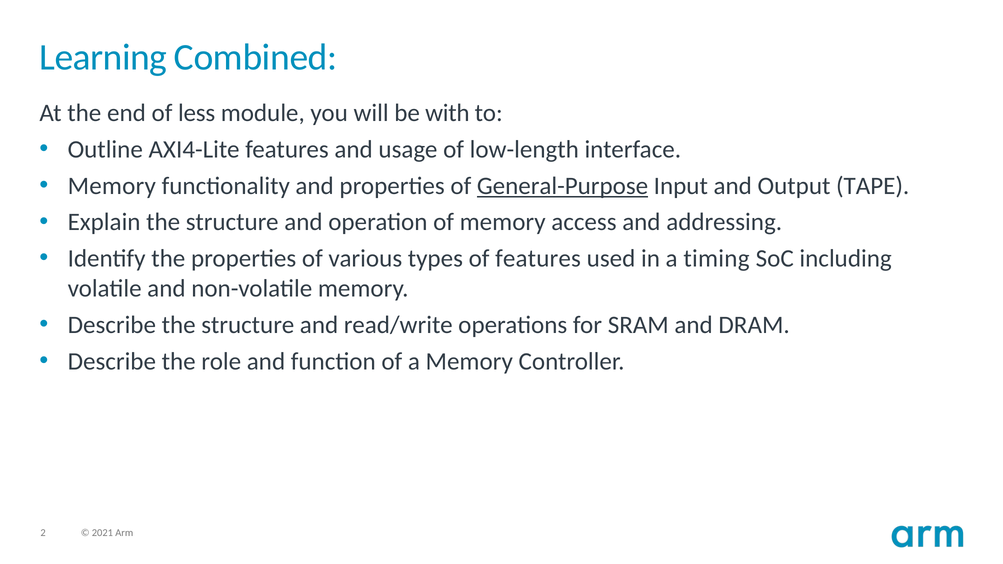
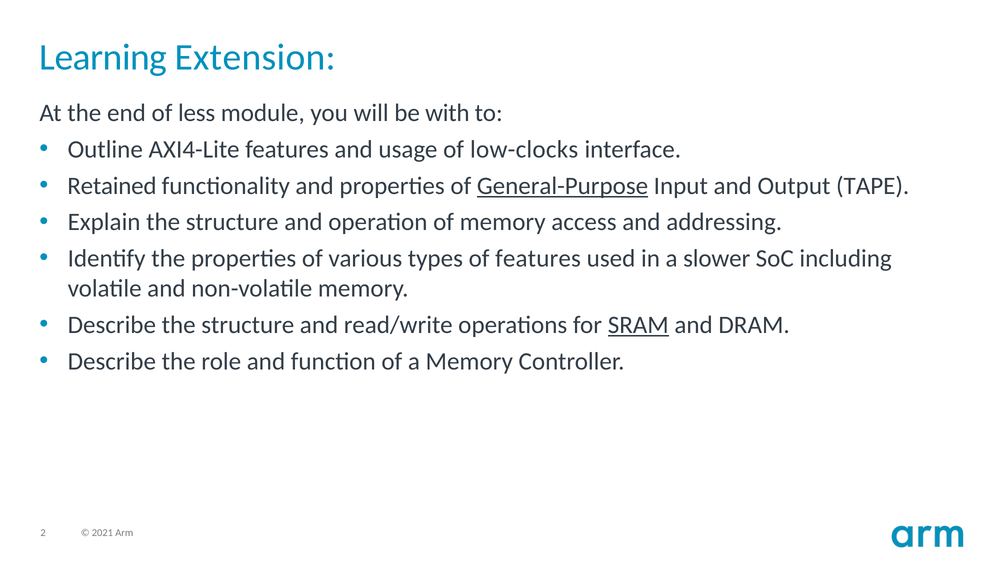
Combined: Combined -> Extension
low-length: low-length -> low-clocks
Memory at (112, 186): Memory -> Retained
timing: timing -> slower
SRAM underline: none -> present
